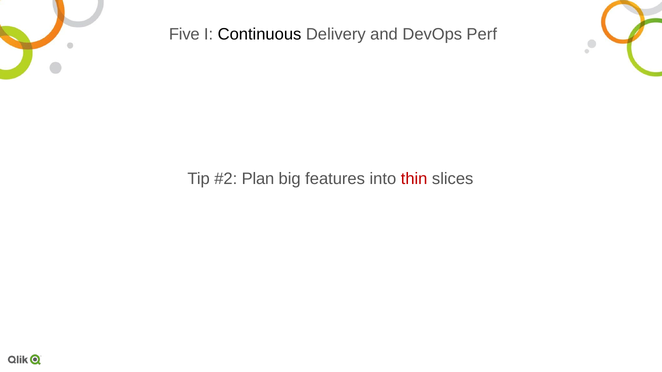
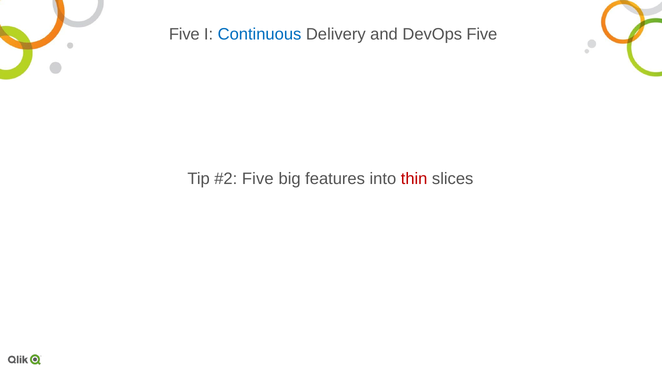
Continuous colour: black -> blue
DevOps Perf: Perf -> Five
Plan at (258, 179): Plan -> Five
